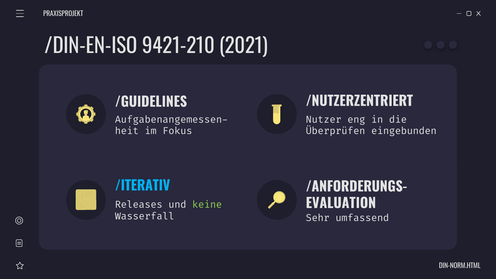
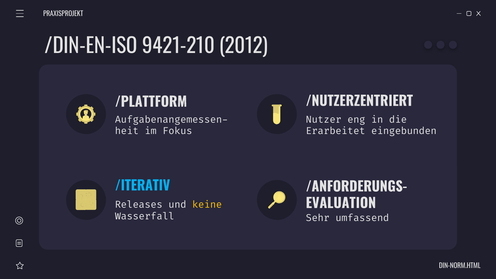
2021: 2021 -> 2012
/GUIDELINES: /GUIDELINES -> /PLATTFORM
Überprüfen: Überprüfen -> Erarbeitet
keine colour: light green -> yellow
